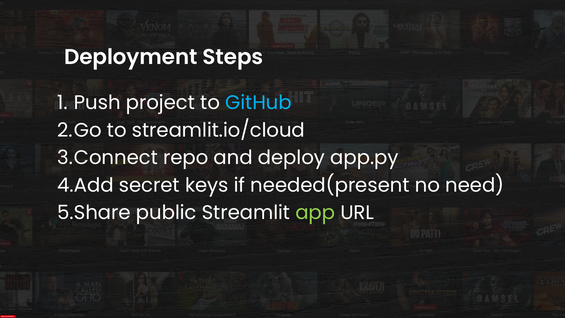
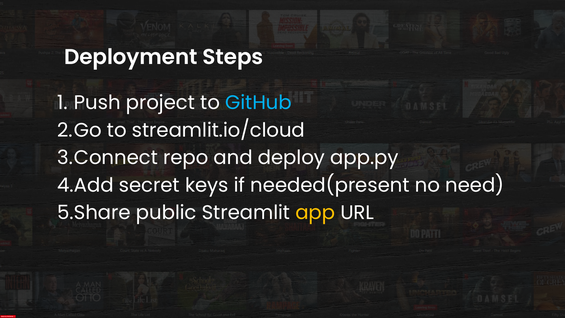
app colour: light green -> yellow
